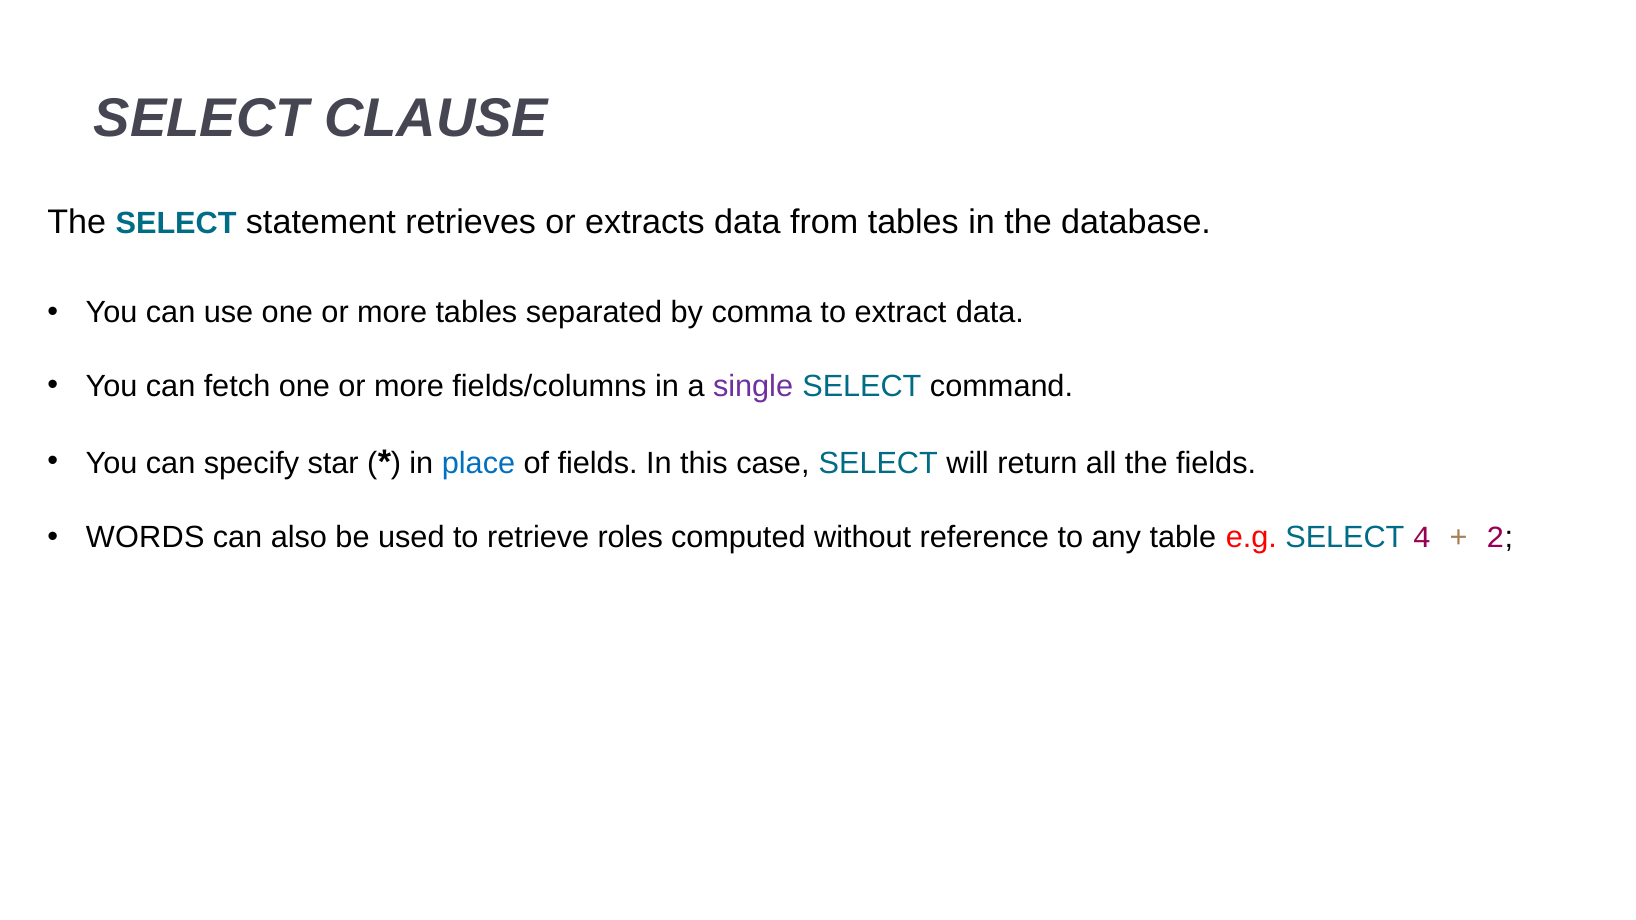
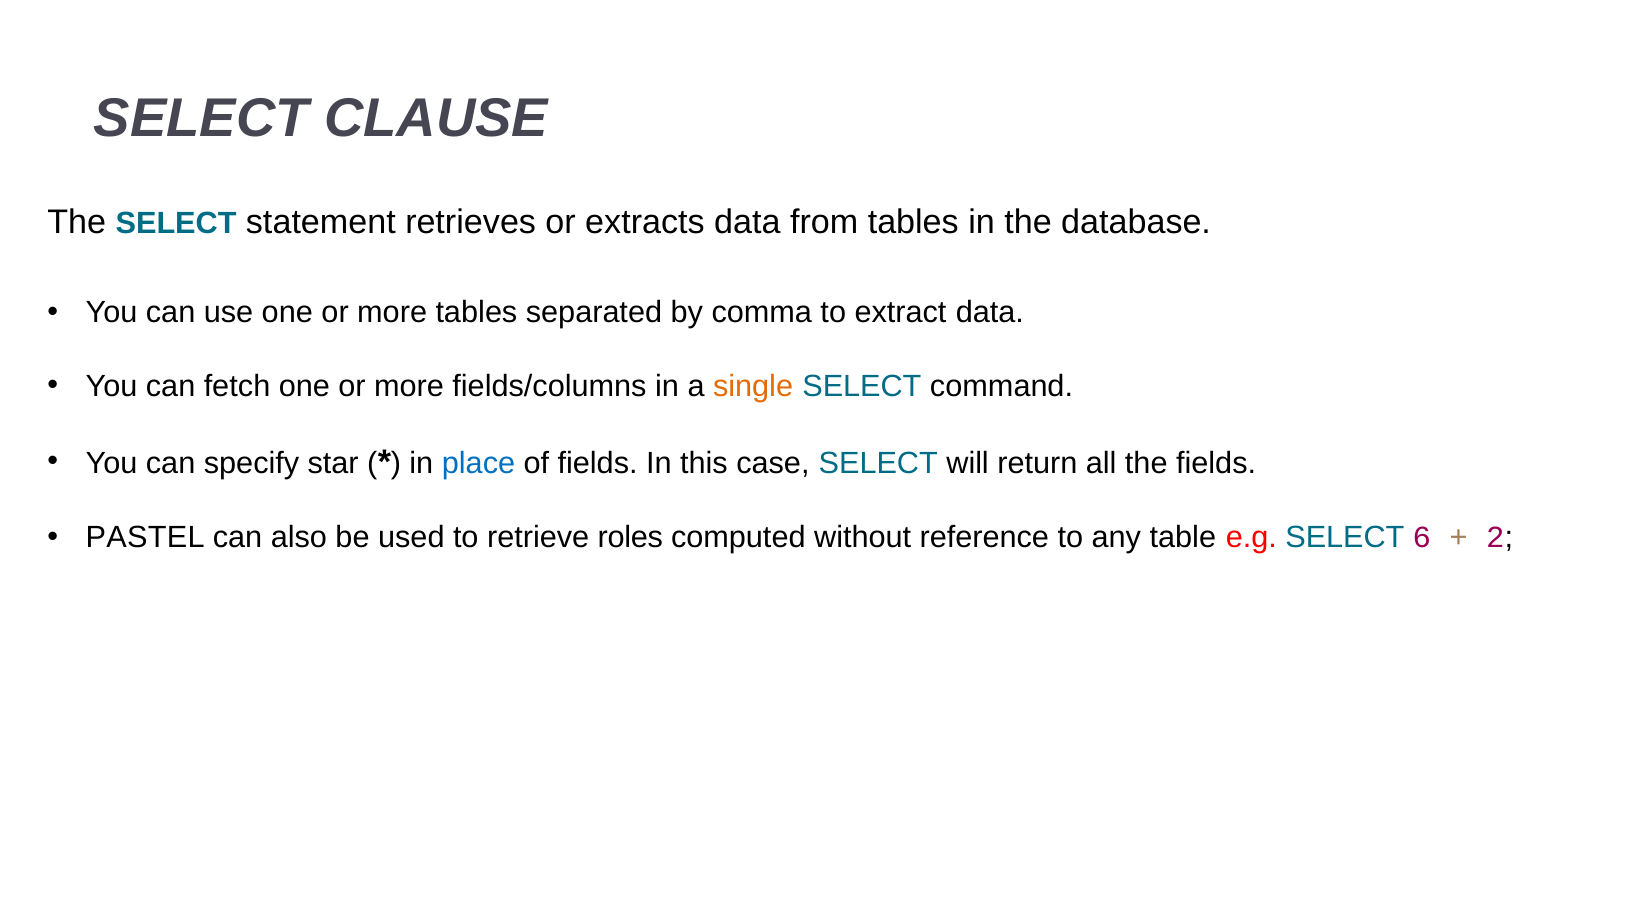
single colour: purple -> orange
WORDS: WORDS -> PASTEL
4: 4 -> 6
